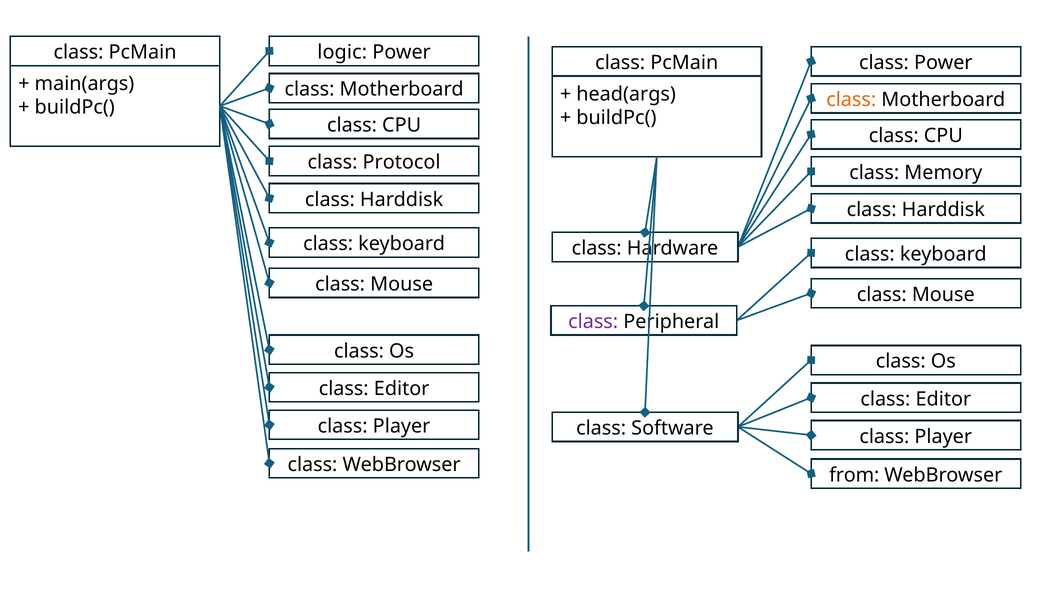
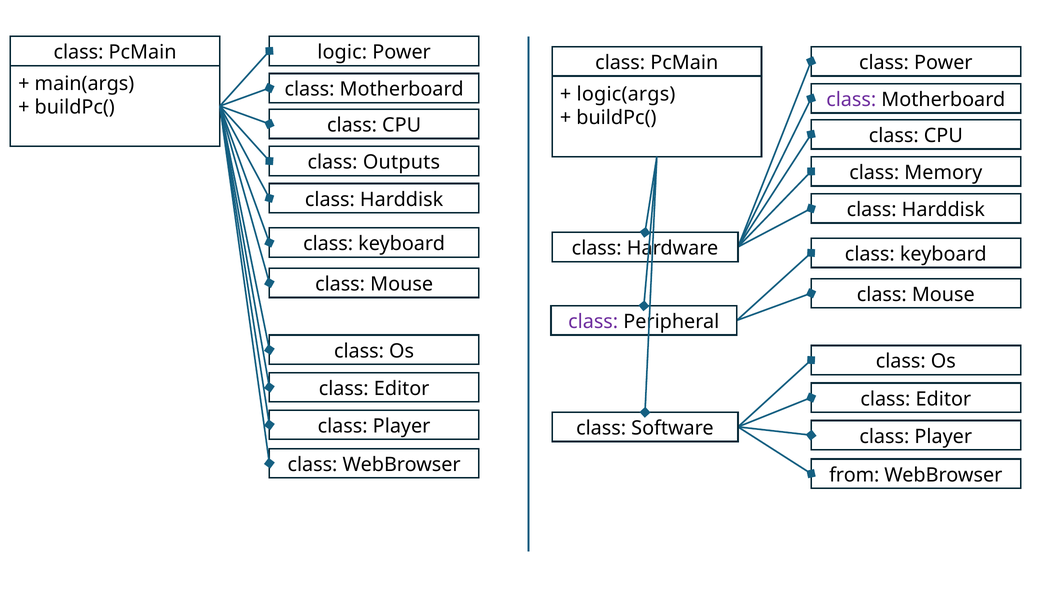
head(args: head(args -> logic(args
class at (851, 100) colour: orange -> purple
Protocol: Protocol -> Outputs
